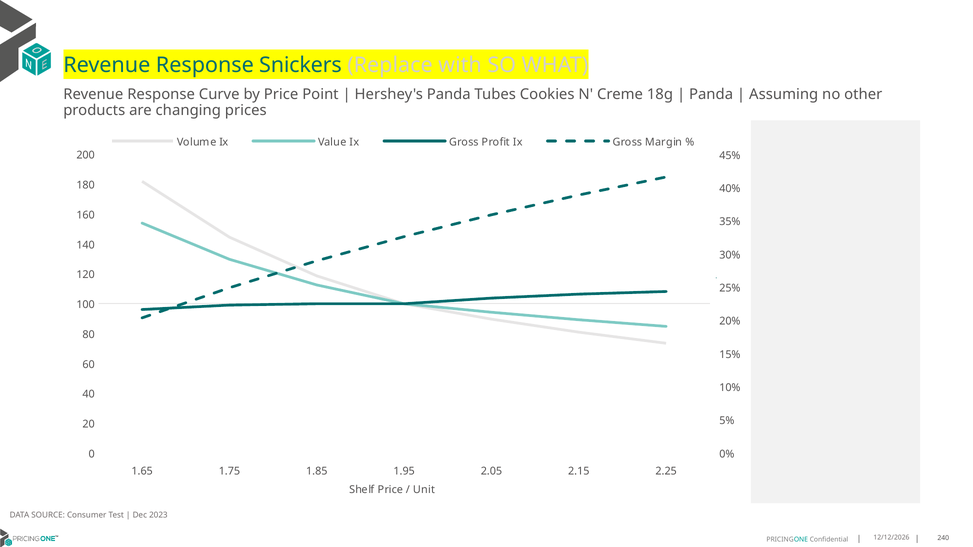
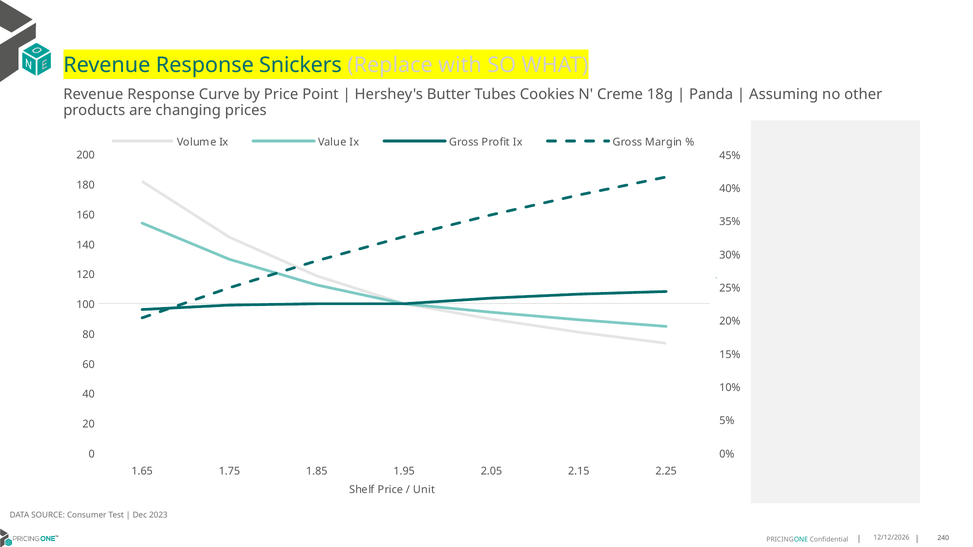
Hershey's Panda: Panda -> Butter
